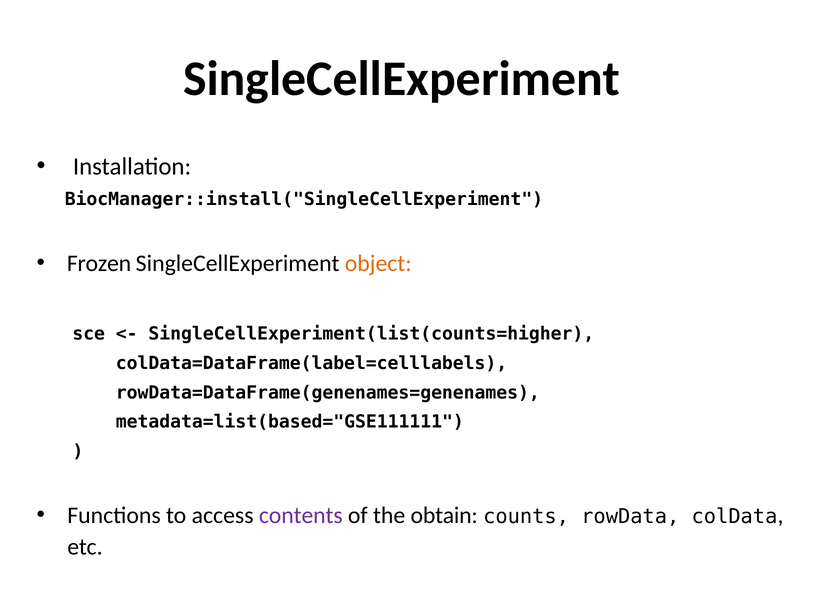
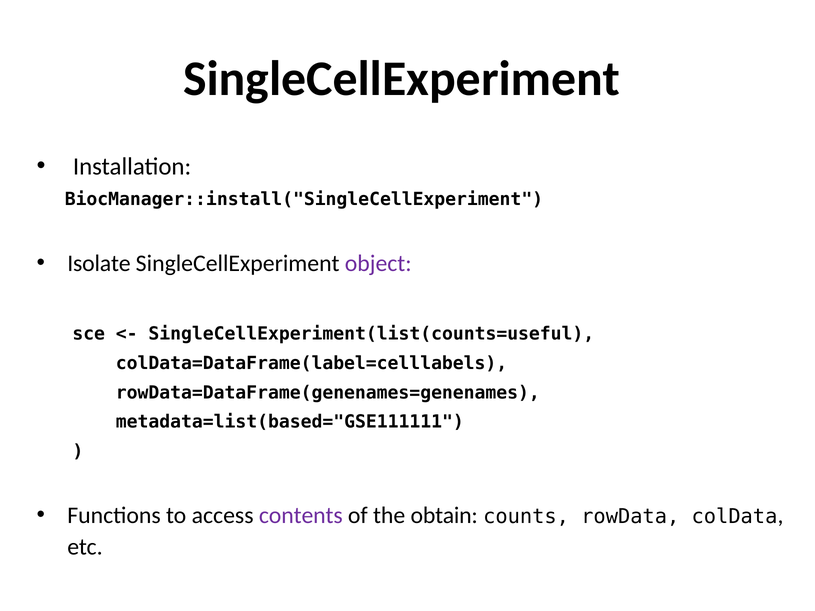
Frozen: Frozen -> Isolate
object colour: orange -> purple
SingleCellExperiment(list(counts=higher: SingleCellExperiment(list(counts=higher -> SingleCellExperiment(list(counts=useful
